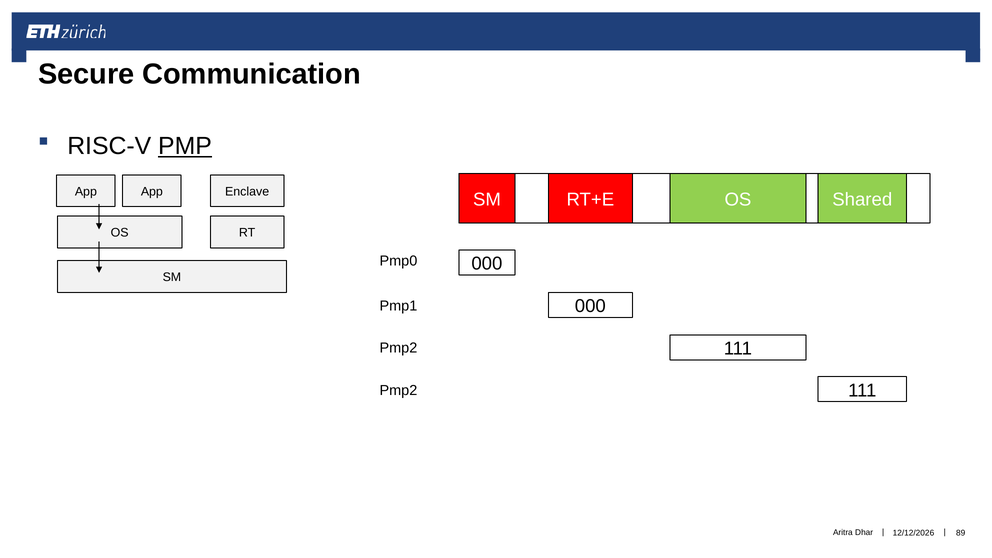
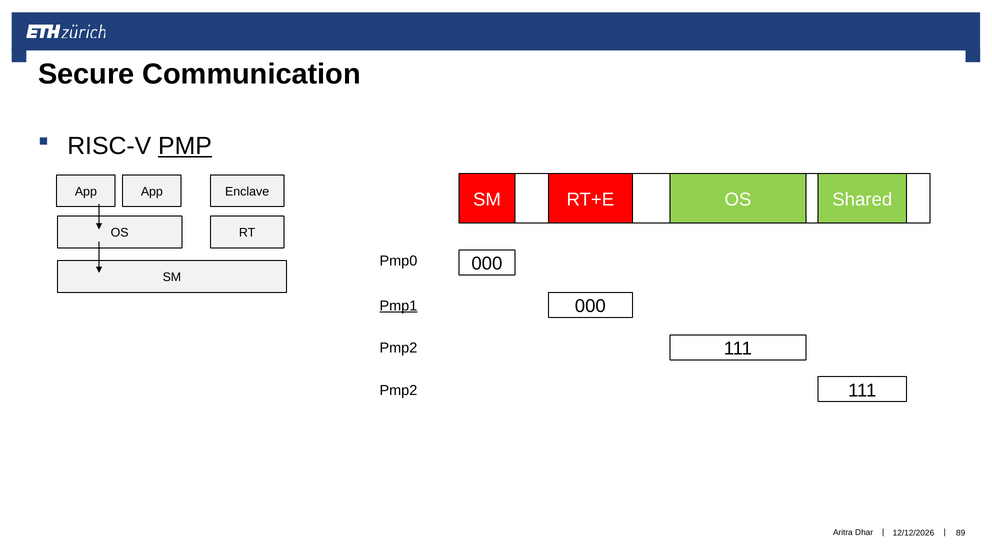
Pmp1 underline: none -> present
